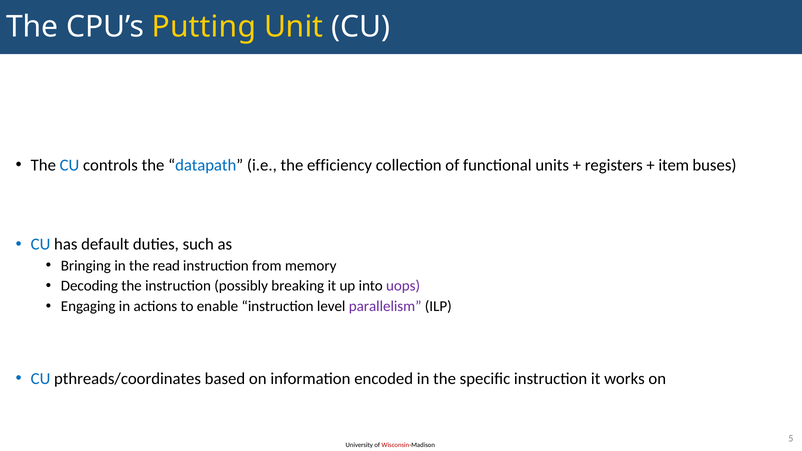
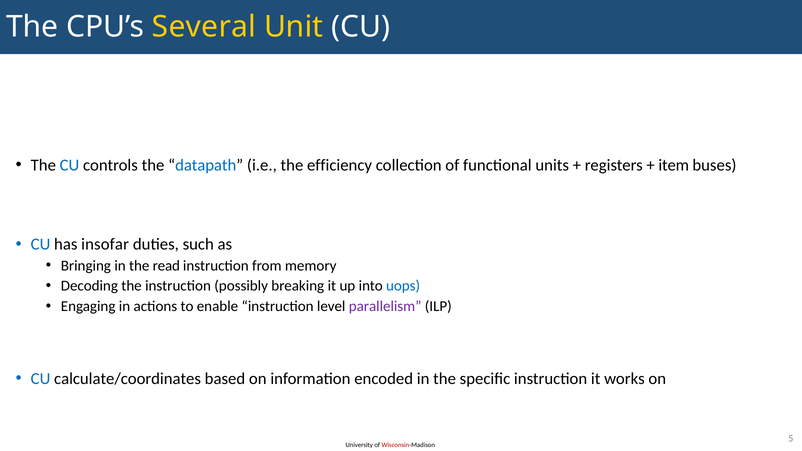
Putting: Putting -> Several
default: default -> insofar
uops colour: purple -> blue
pthreads/coordinates: pthreads/coordinates -> calculate/coordinates
